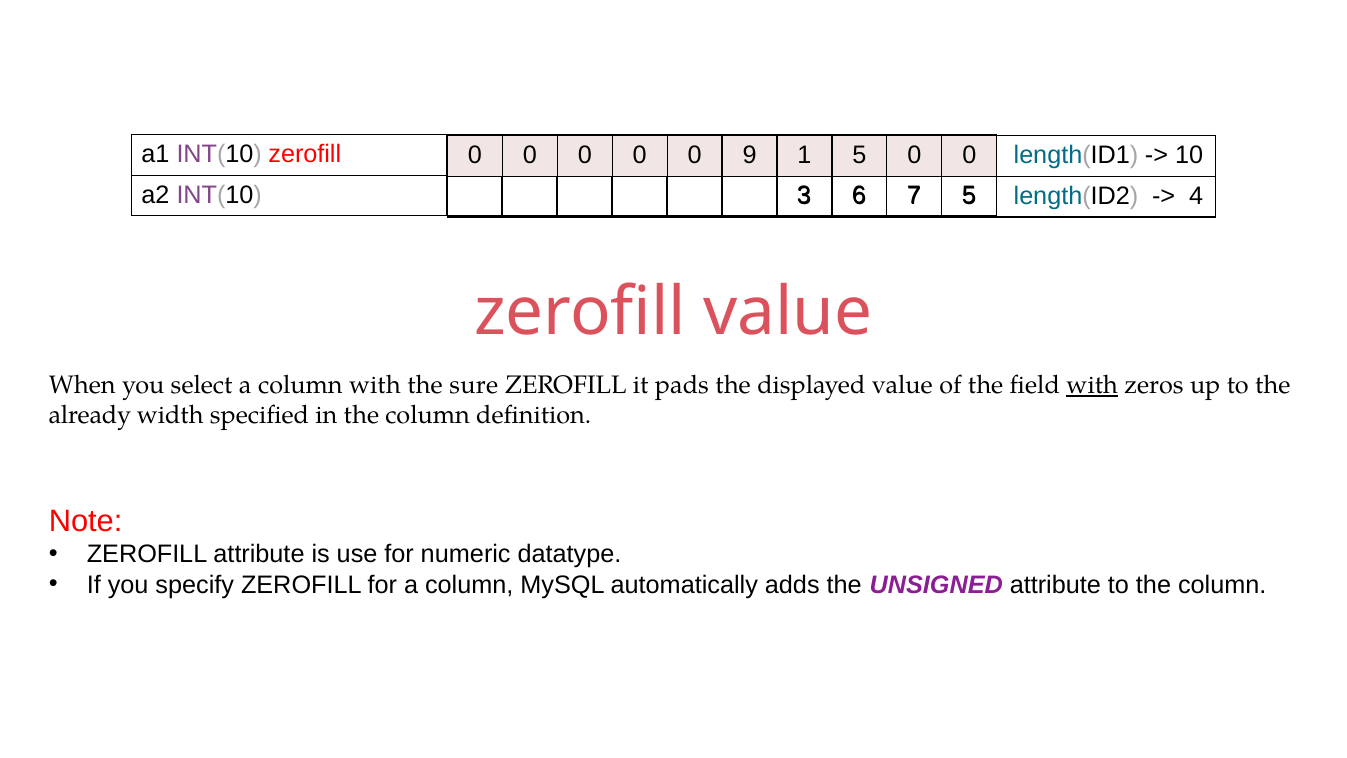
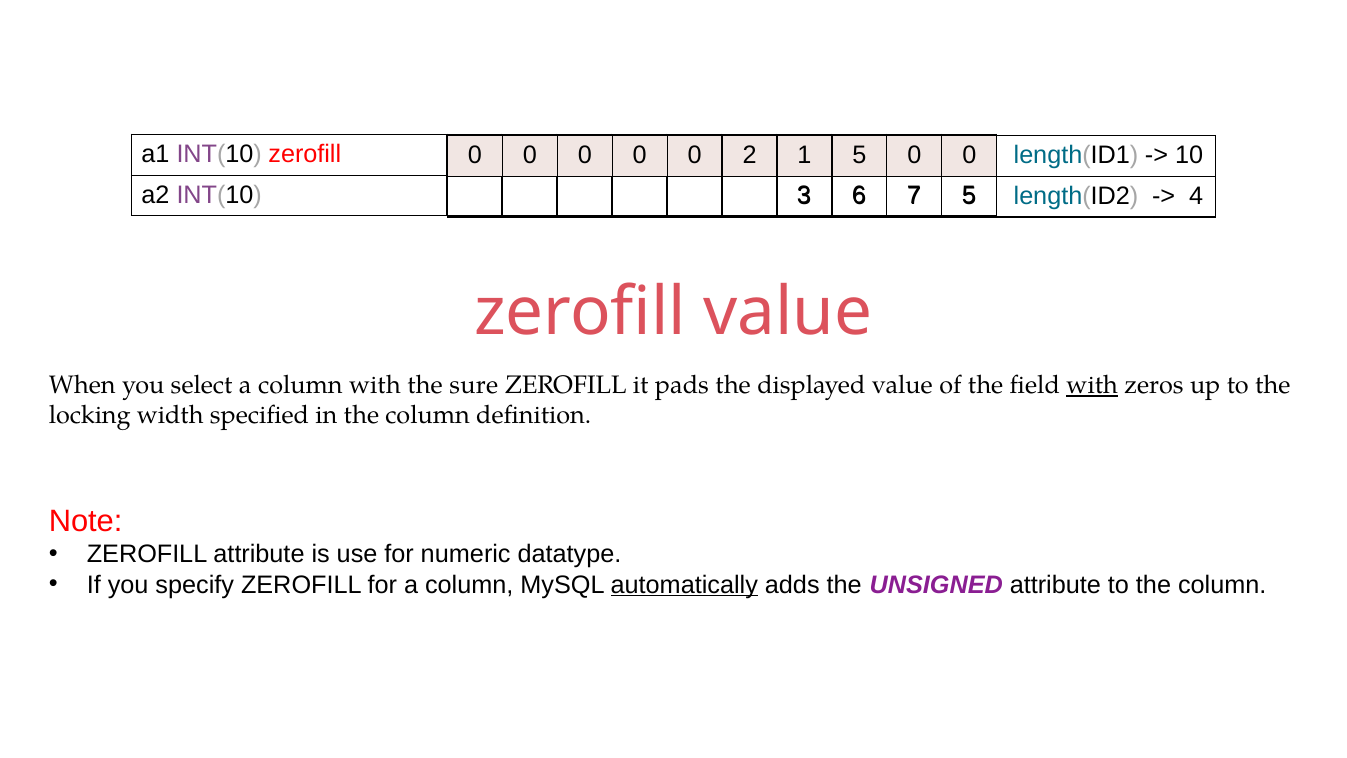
9: 9 -> 2
already: already -> locking
automatically underline: none -> present
